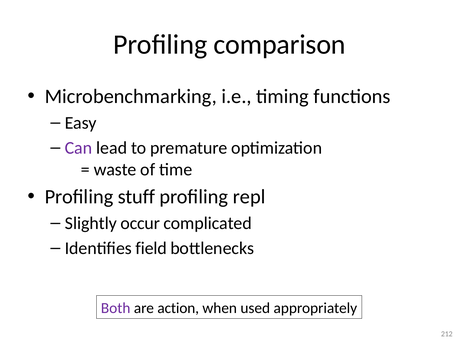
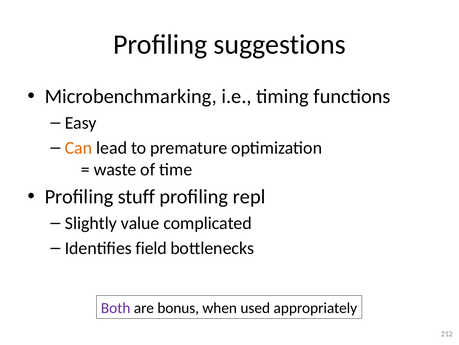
comparison: comparison -> suggestions
Can colour: purple -> orange
occur: occur -> value
action: action -> bonus
